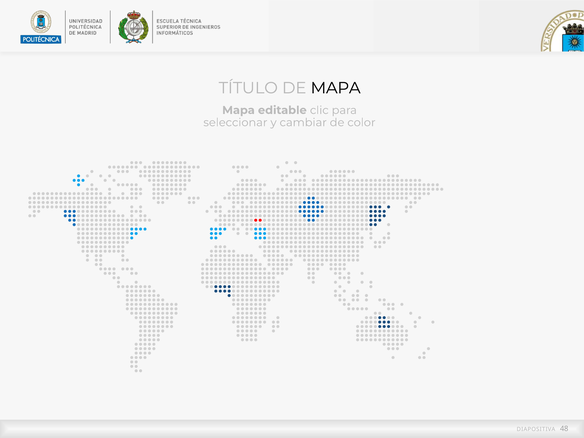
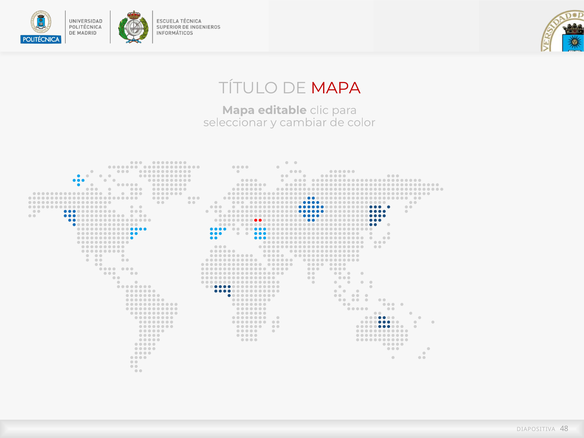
MAPA at (336, 88) colour: black -> red
